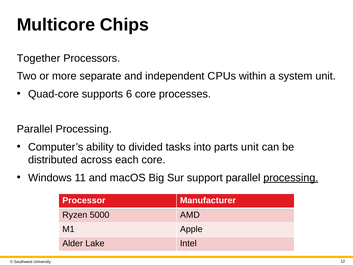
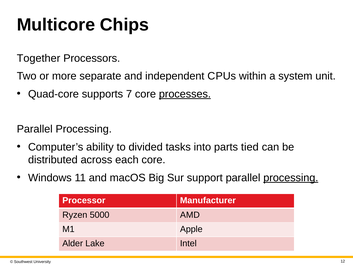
6: 6 -> 7
processes underline: none -> present
parts unit: unit -> tied
